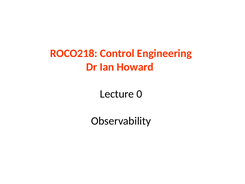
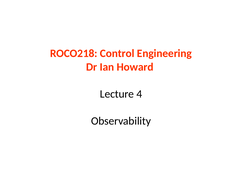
0: 0 -> 4
